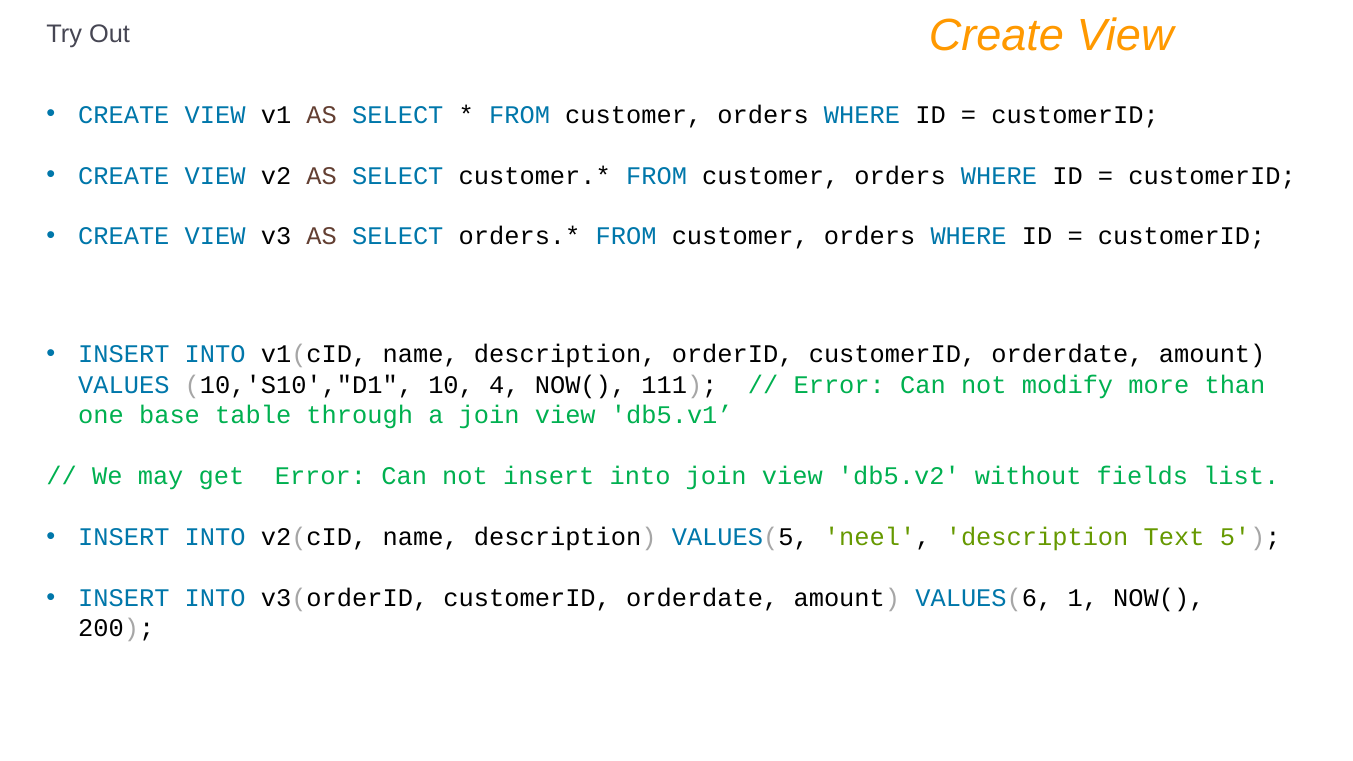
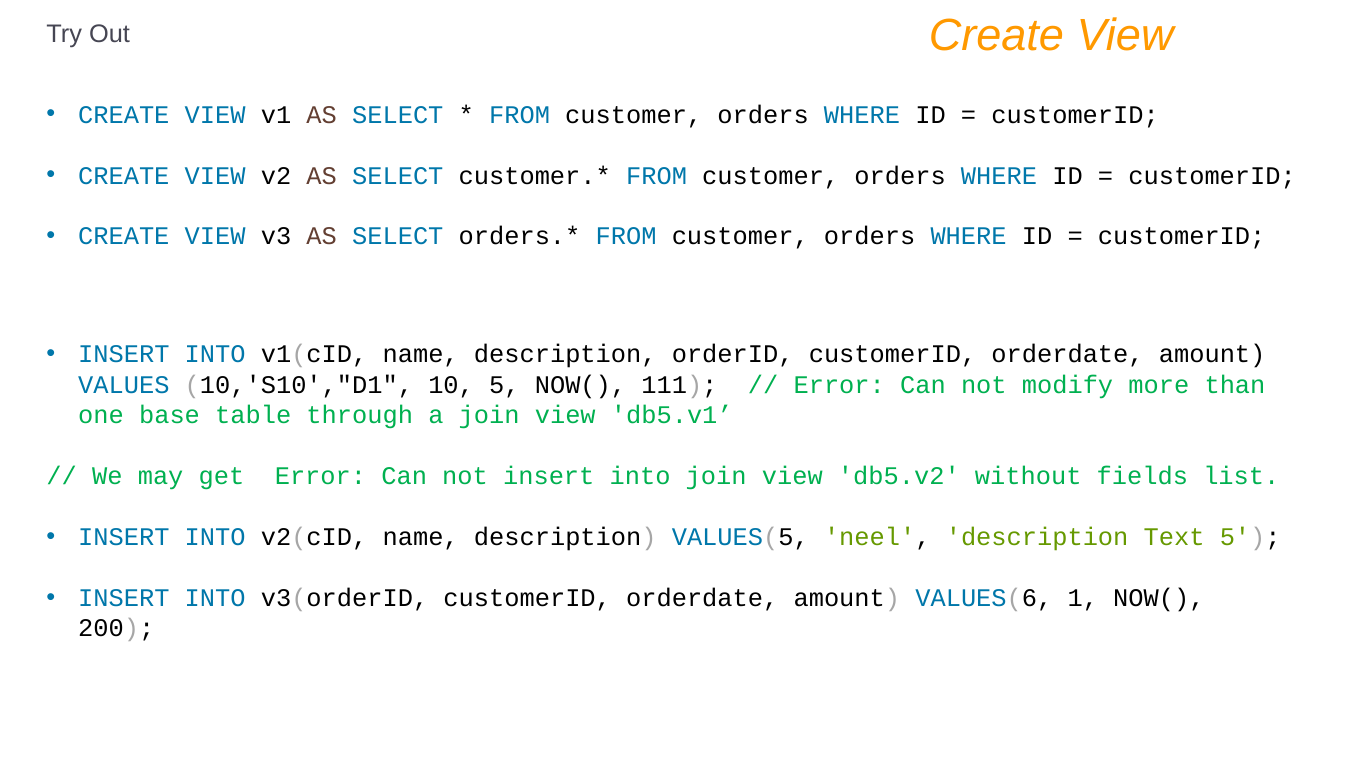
10 4: 4 -> 5
